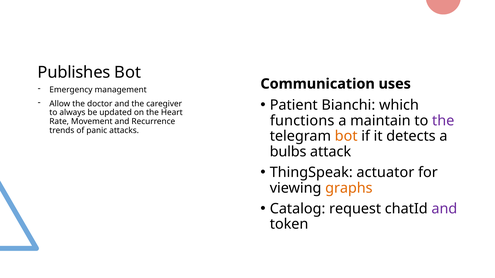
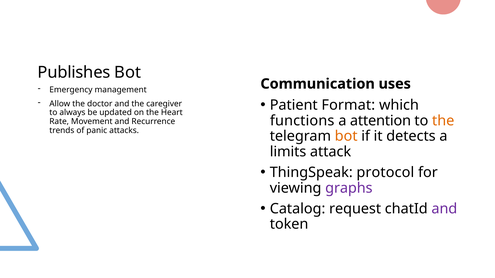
Bianchi: Bianchi -> Format
maintain: maintain -> attention
the at (443, 121) colour: purple -> orange
bulbs: bulbs -> limits
actuator: actuator -> protocol
graphs colour: orange -> purple
